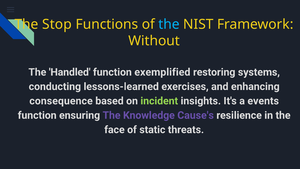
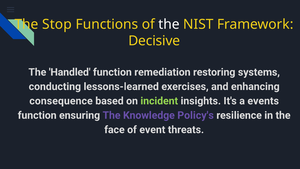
the at (169, 24) colour: light blue -> white
Without: Without -> Decisive
exemplified: exemplified -> remediation
Cause's: Cause's -> Policy's
static: static -> event
